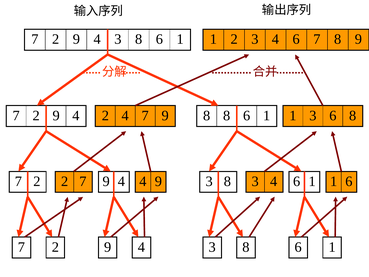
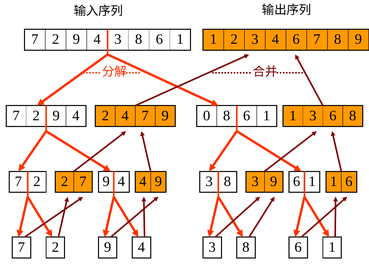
4 8: 8 -> 0
4 at (274, 181): 4 -> 9
